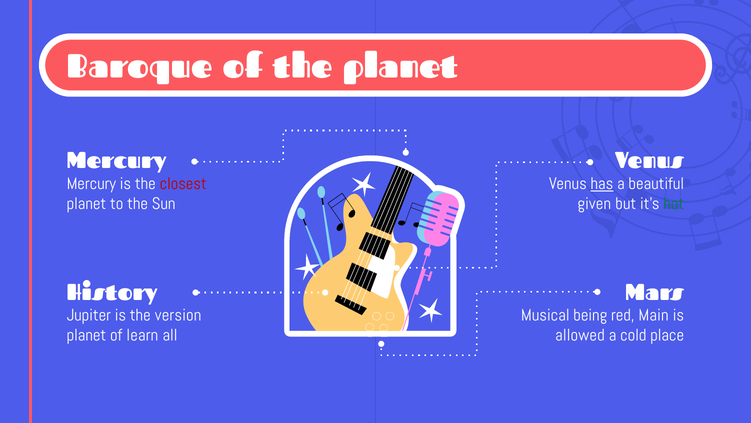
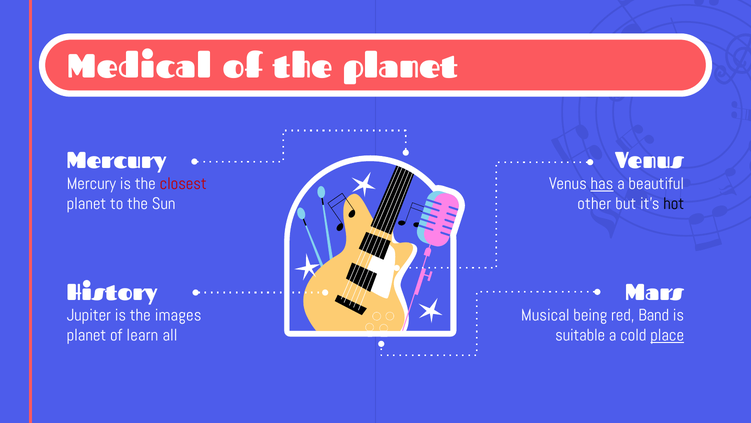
Baroque: Baroque -> Medical
given: given -> other
hot colour: green -> black
version: version -> images
Main: Main -> Band
allowed: allowed -> suitable
place underline: none -> present
